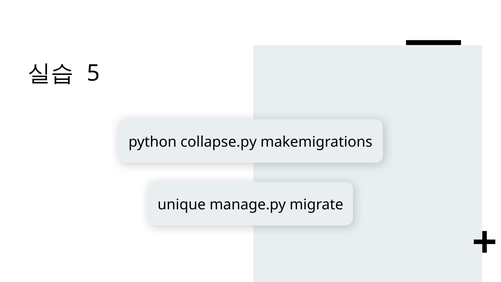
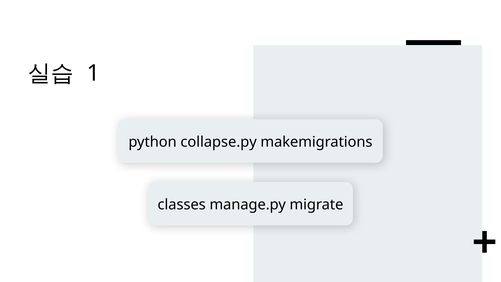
5: 5 -> 1
unique: unique -> classes
